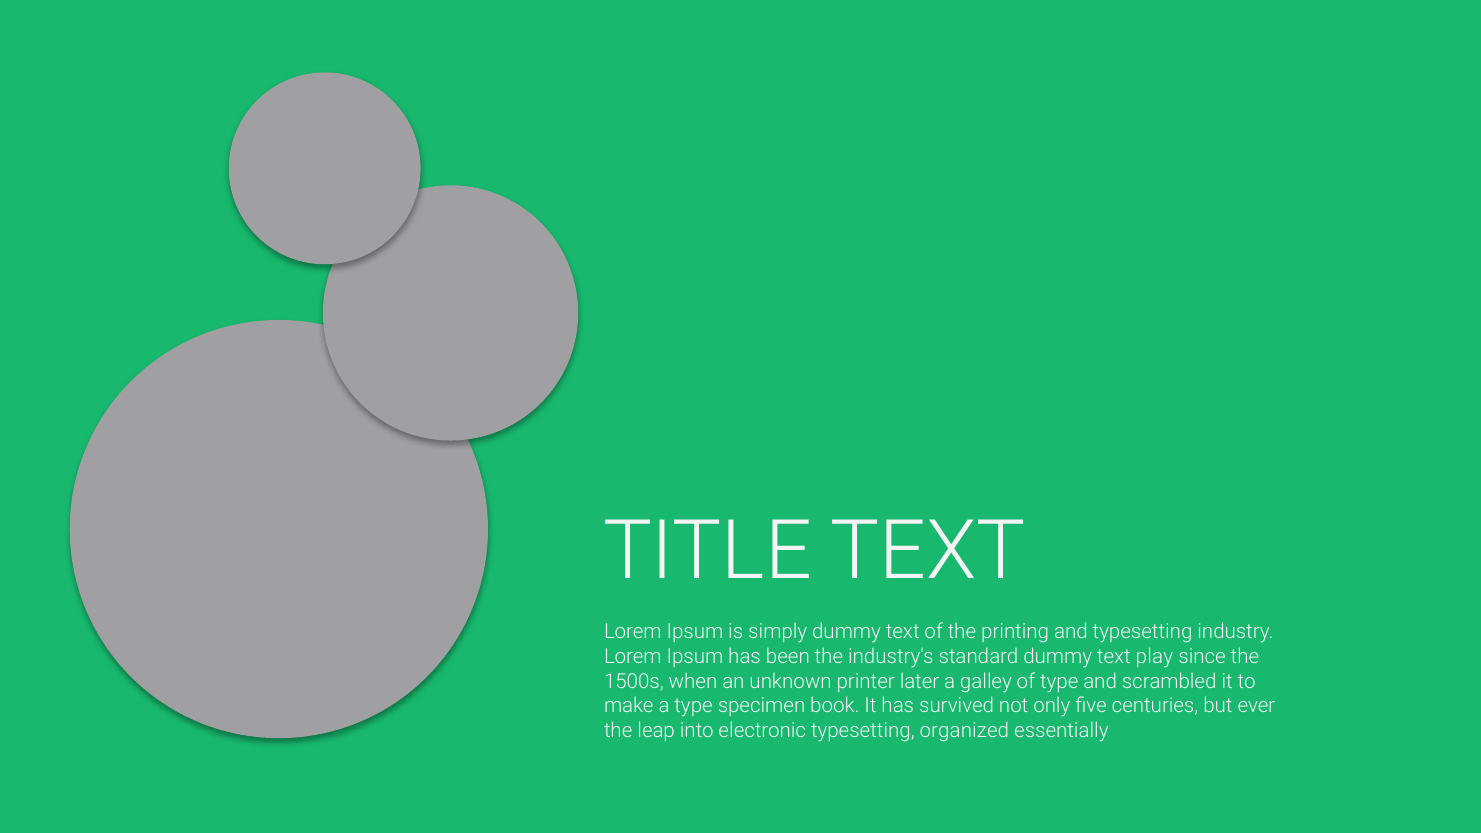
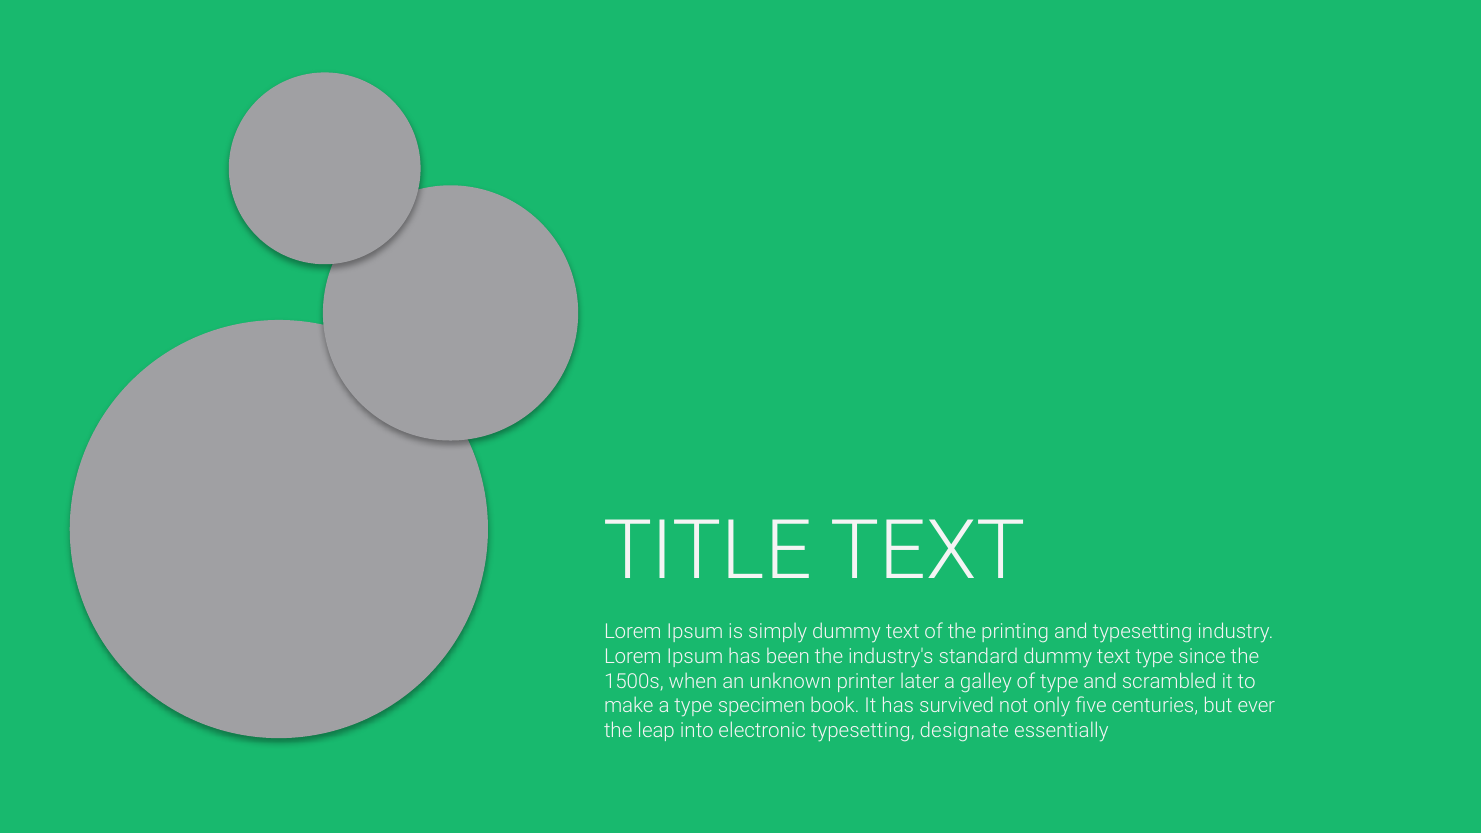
text play: play -> type
organized: organized -> designate
